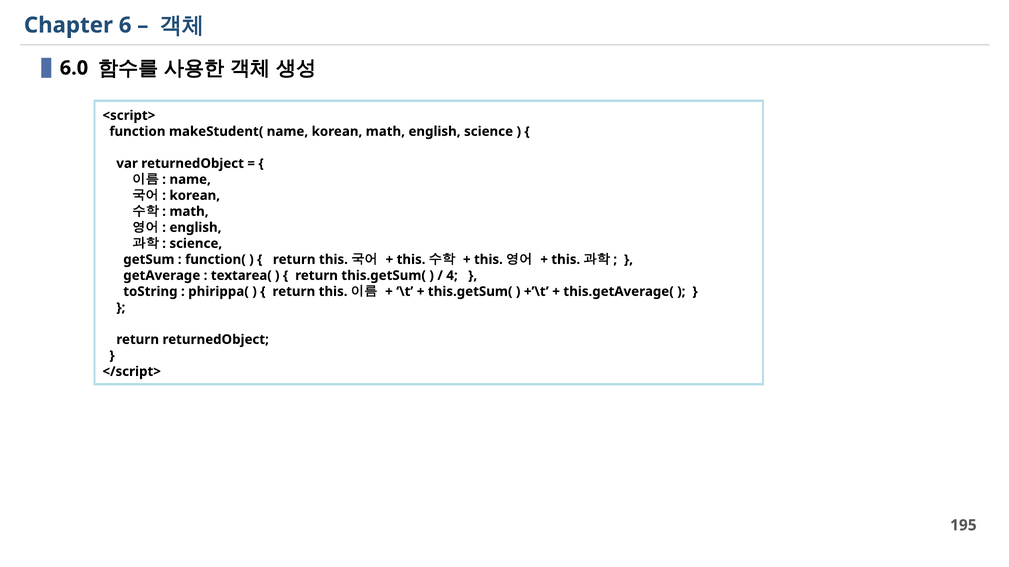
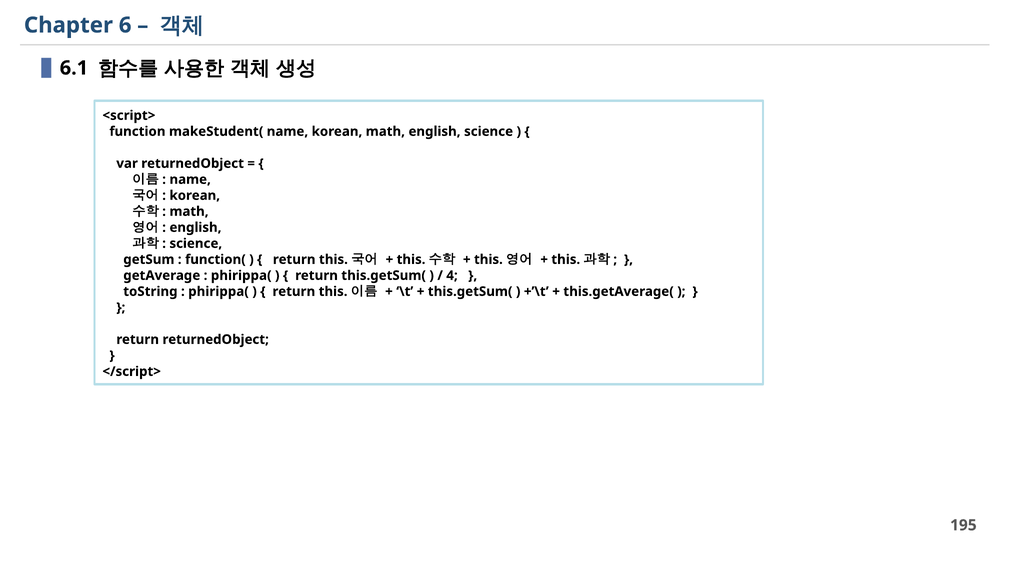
6.0: 6.0 -> 6.1
textarea( at (241, 276): textarea( -> phirippa(
